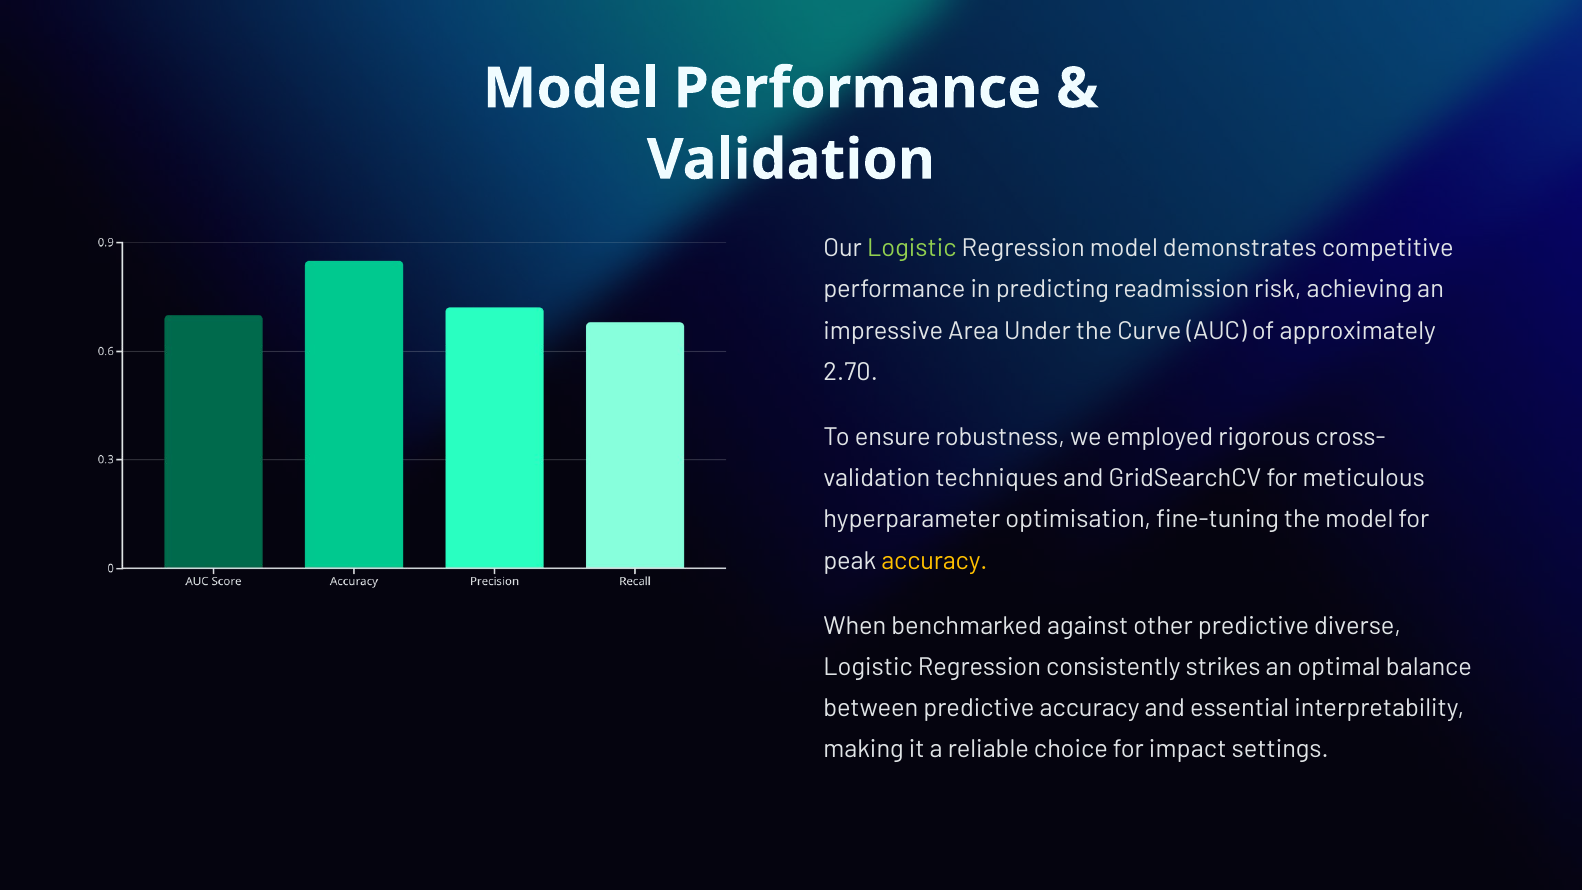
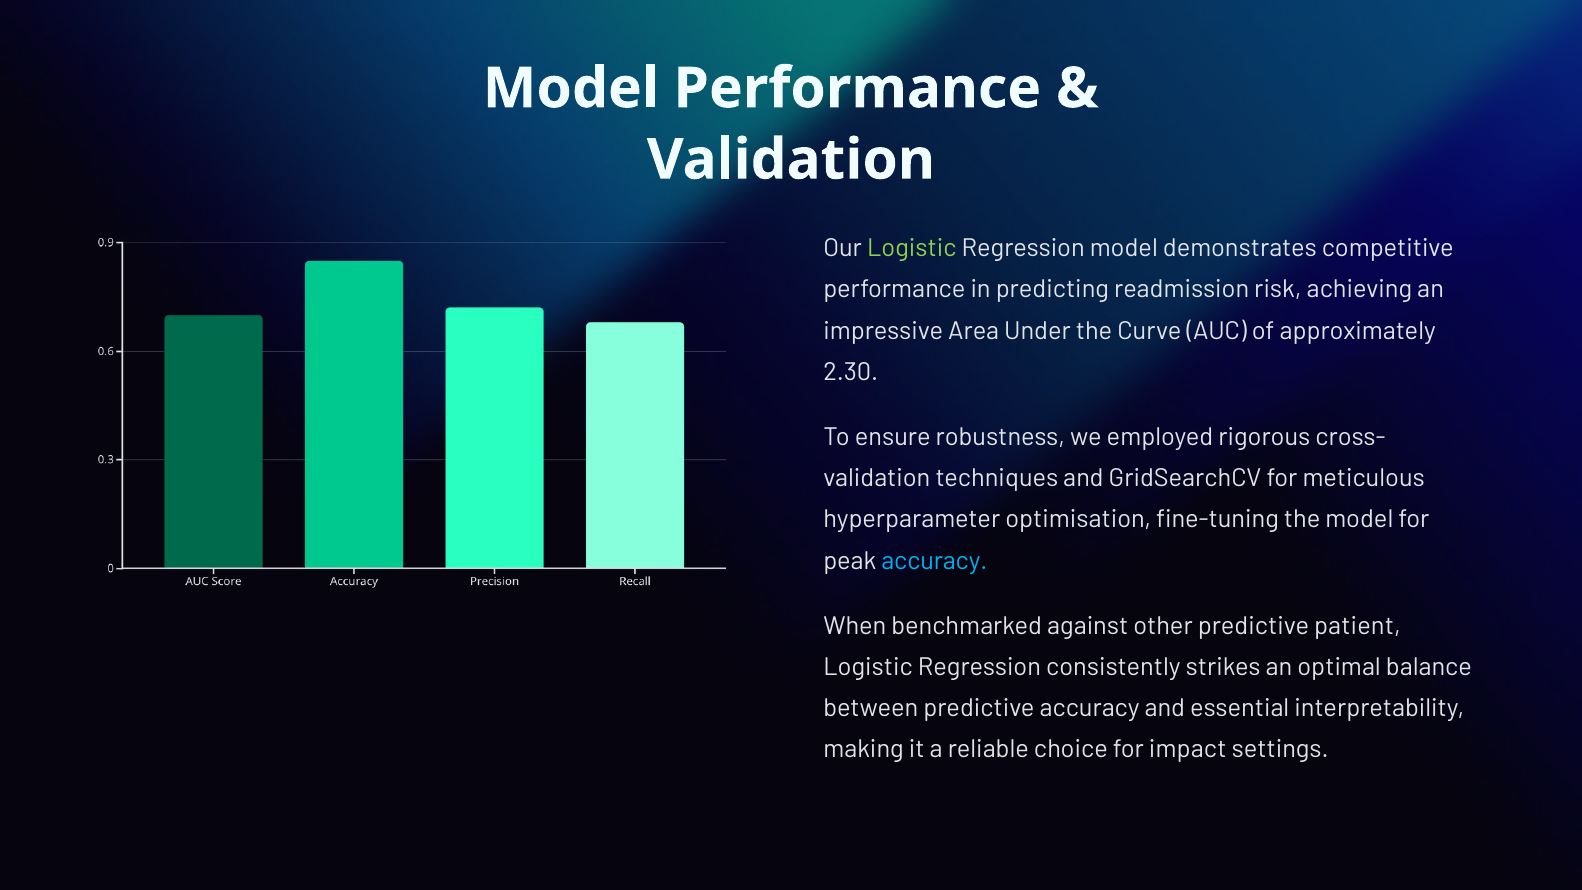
2.70: 2.70 -> 2.30
accuracy at (934, 561) colour: yellow -> light blue
diverse: diverse -> patient
